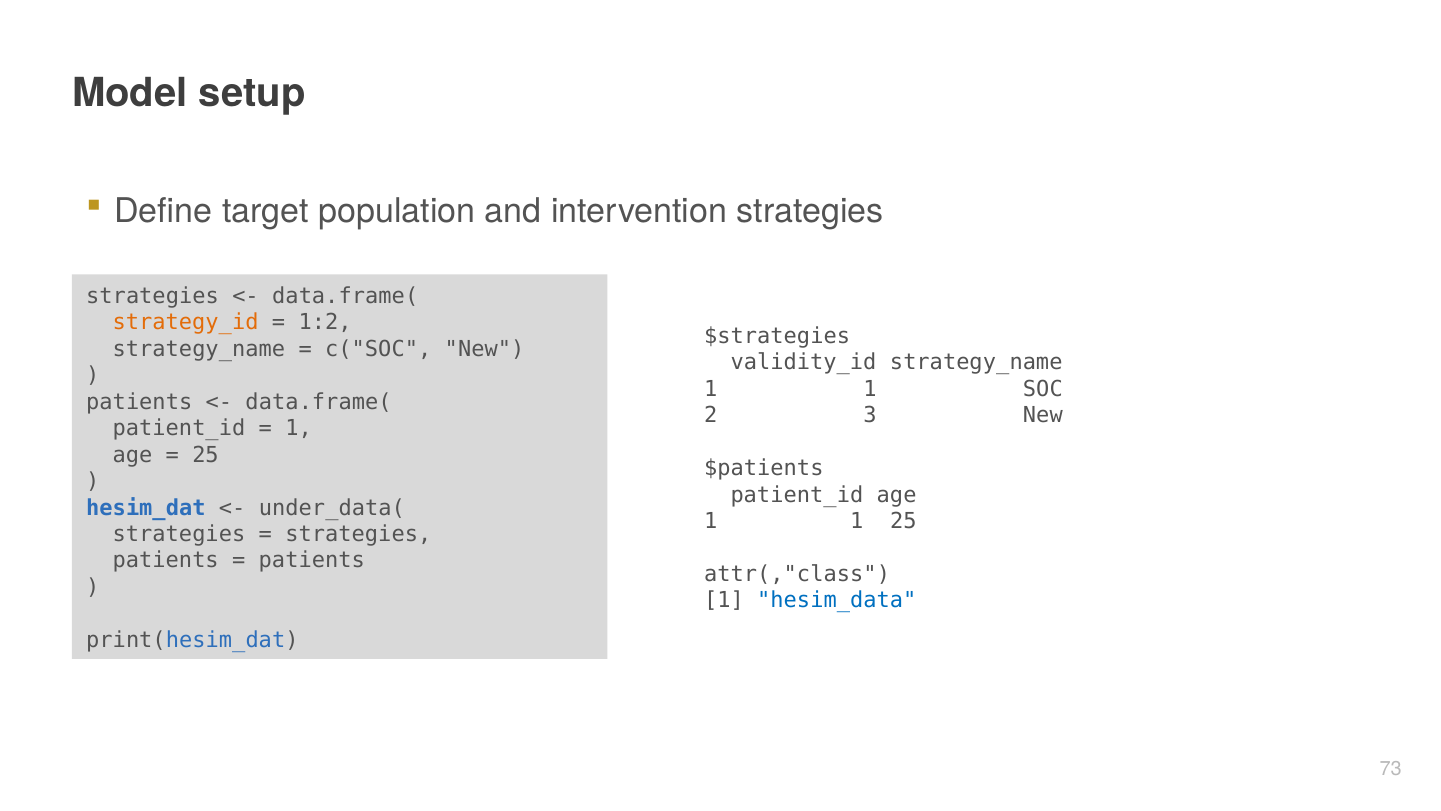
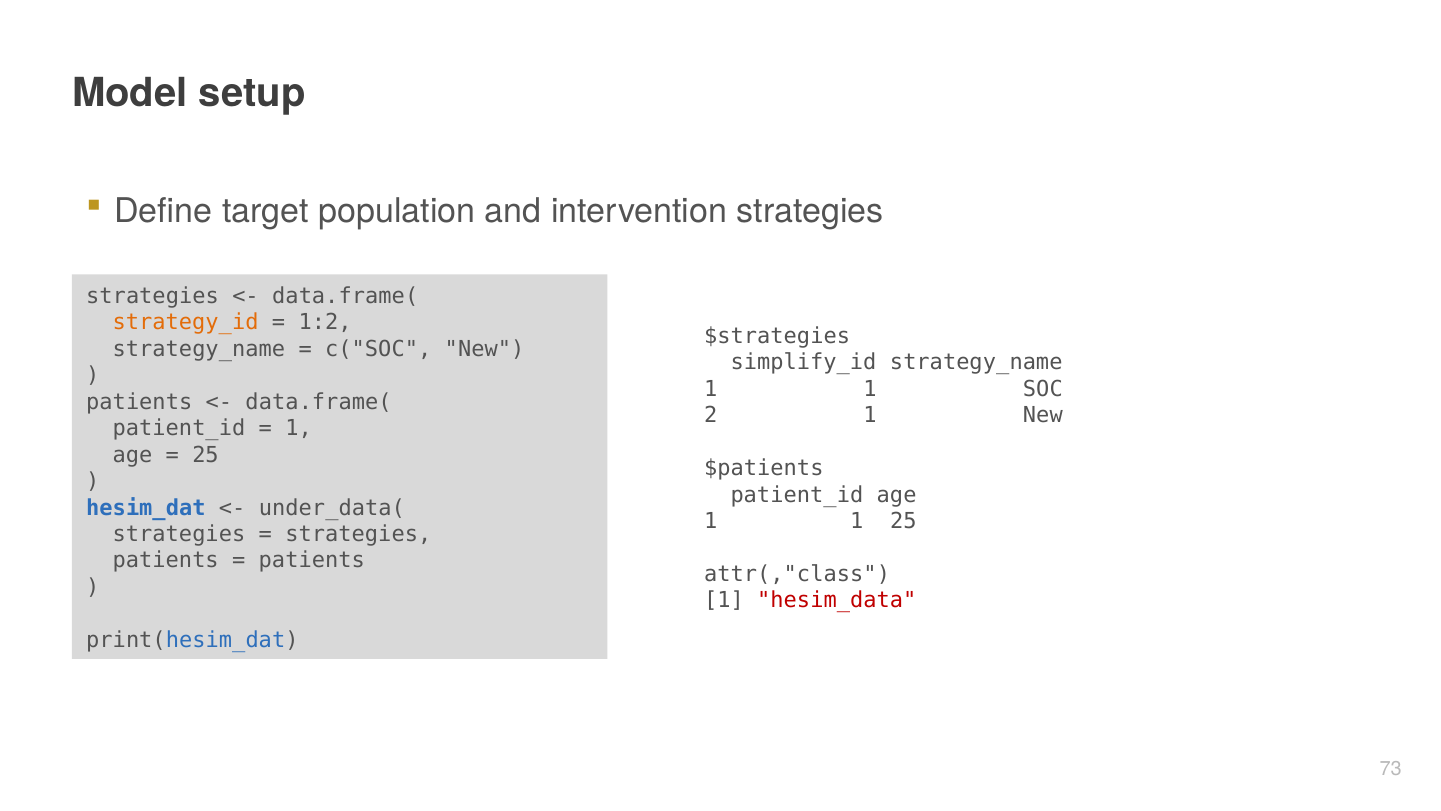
validity_id: validity_id -> simplify_id
2 3: 3 -> 1
hesim_data colour: blue -> red
